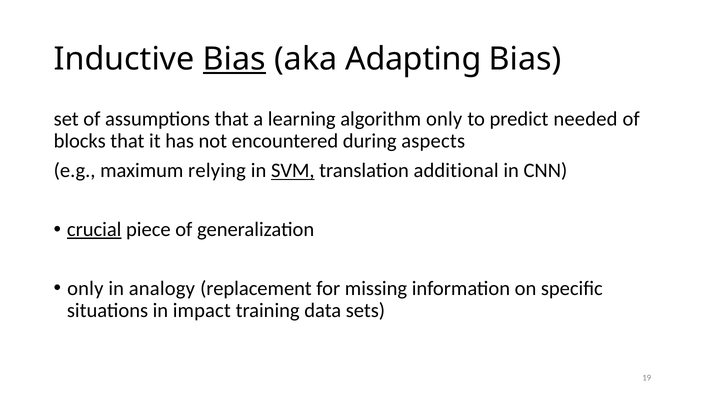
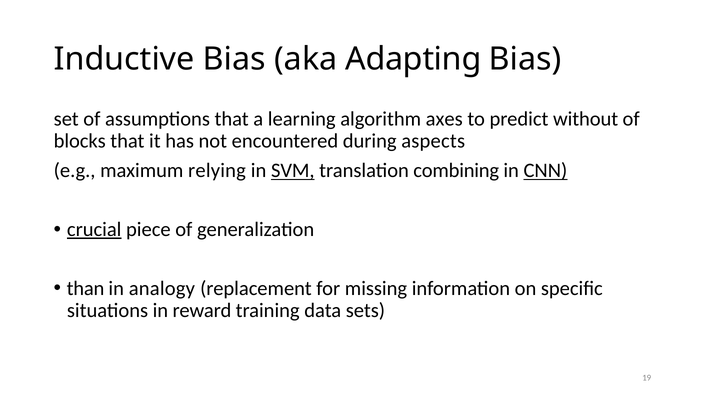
Bias at (234, 59) underline: present -> none
algorithm only: only -> axes
needed: needed -> without
additional: additional -> combining
CNN underline: none -> present
only at (85, 289): only -> than
impact: impact -> reward
